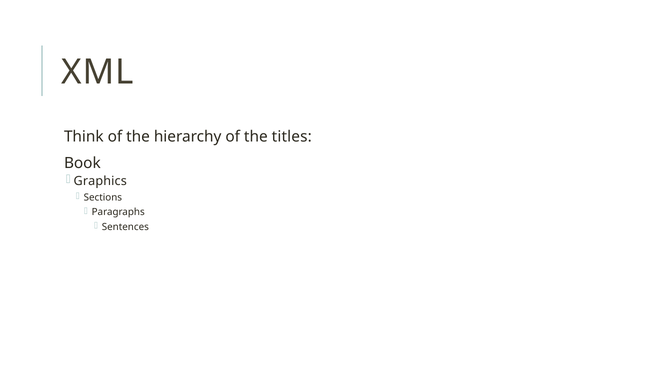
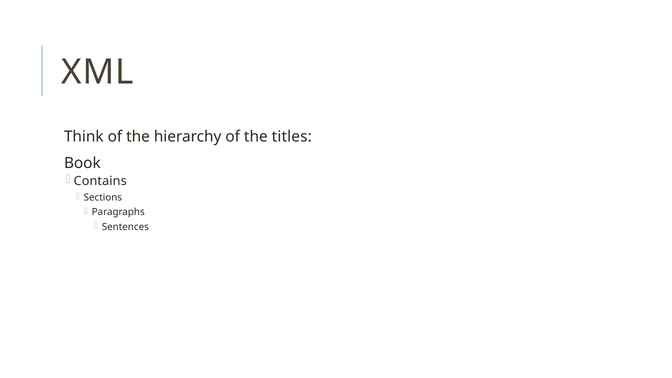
Graphics: Graphics -> Contains
